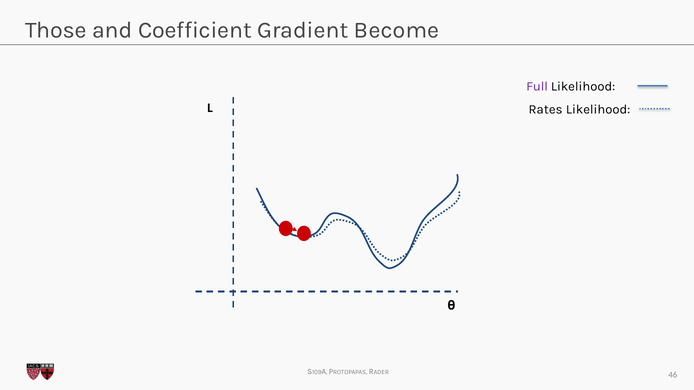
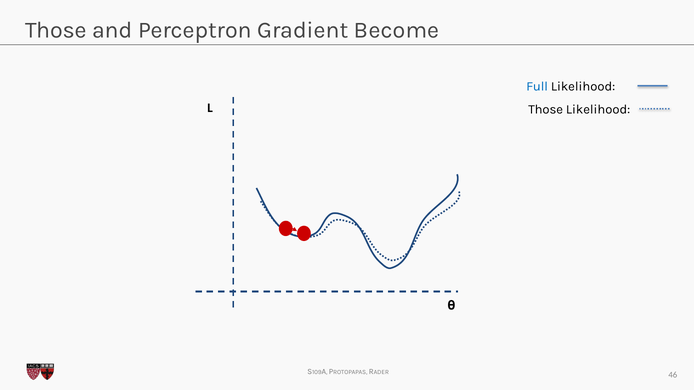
Coefficient: Coefficient -> Perceptron
Full colour: purple -> blue
Rates at (546, 110): Rates -> Those
